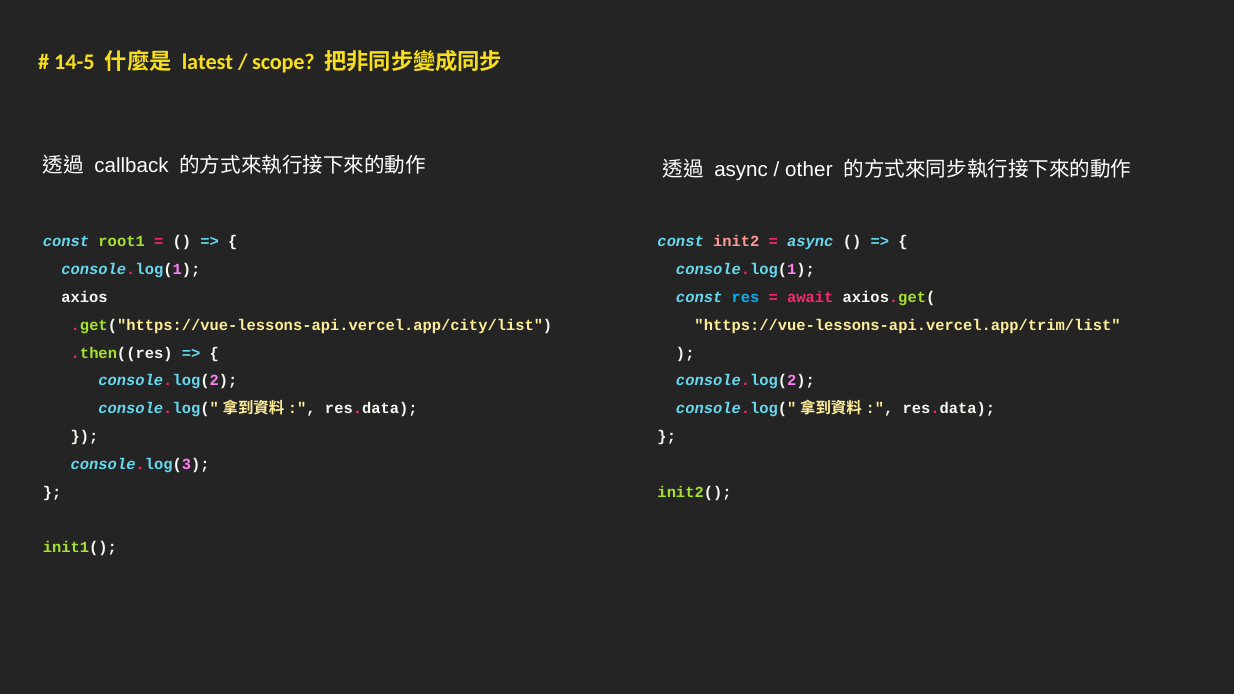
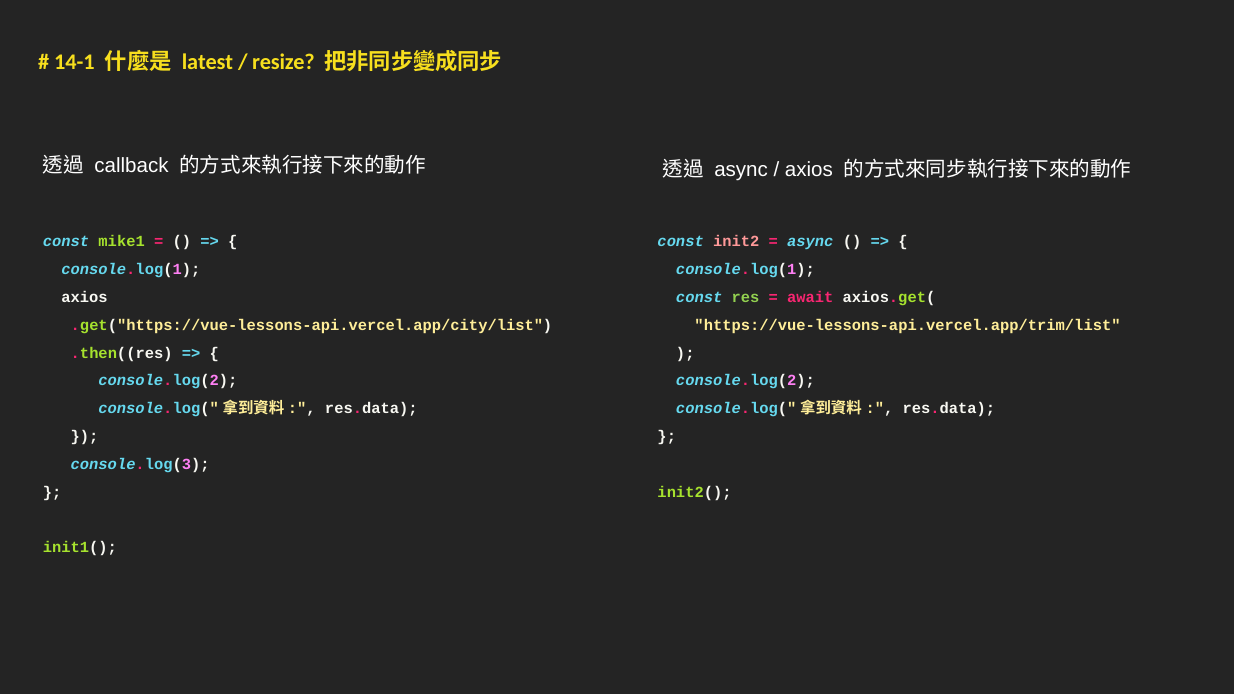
14-5: 14-5 -> 14-1
scope: scope -> resize
other at (809, 170): other -> axios
root1: root1 -> mike1
res colour: light blue -> light green
